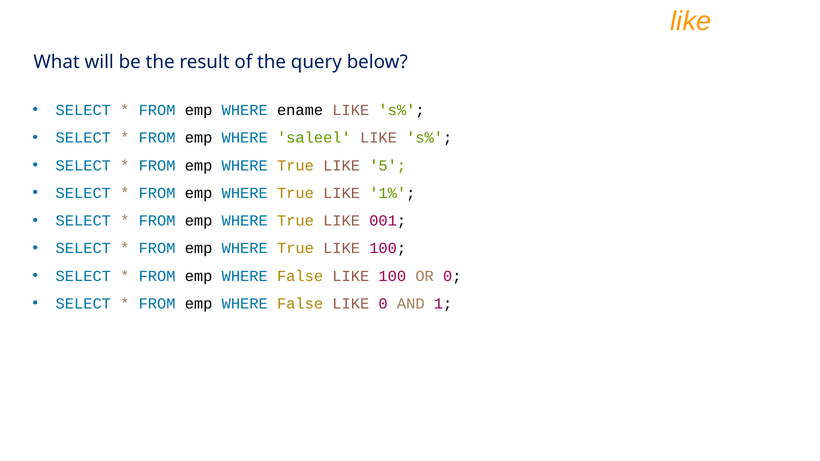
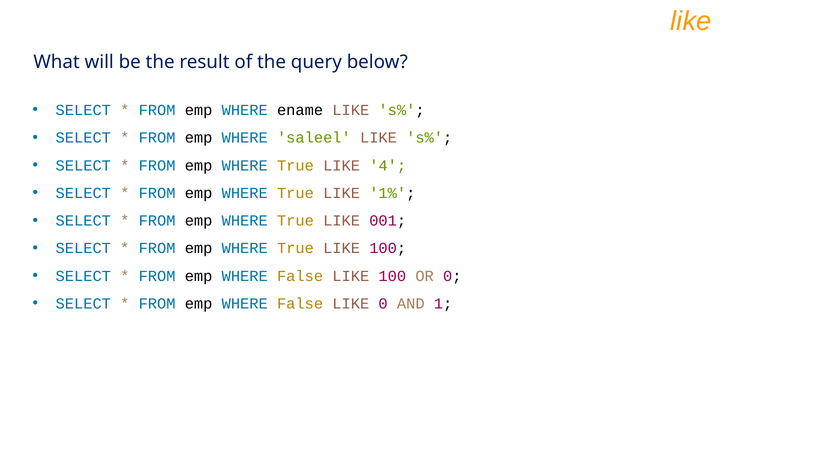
5: 5 -> 4
